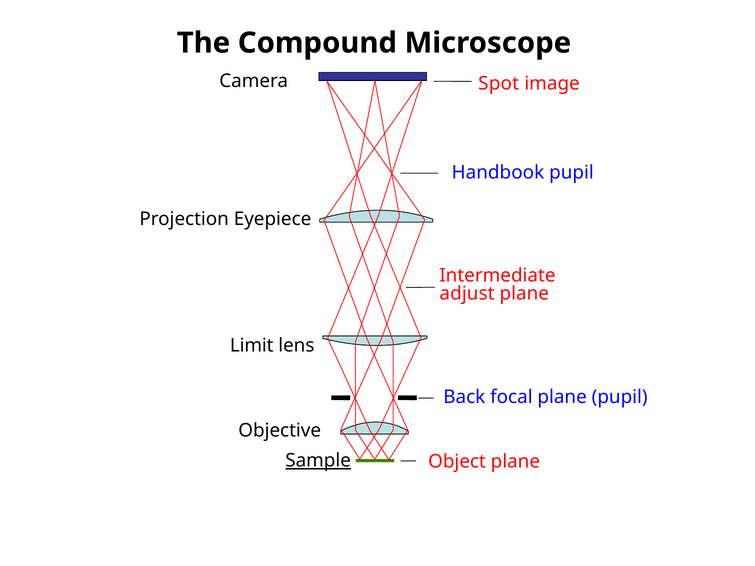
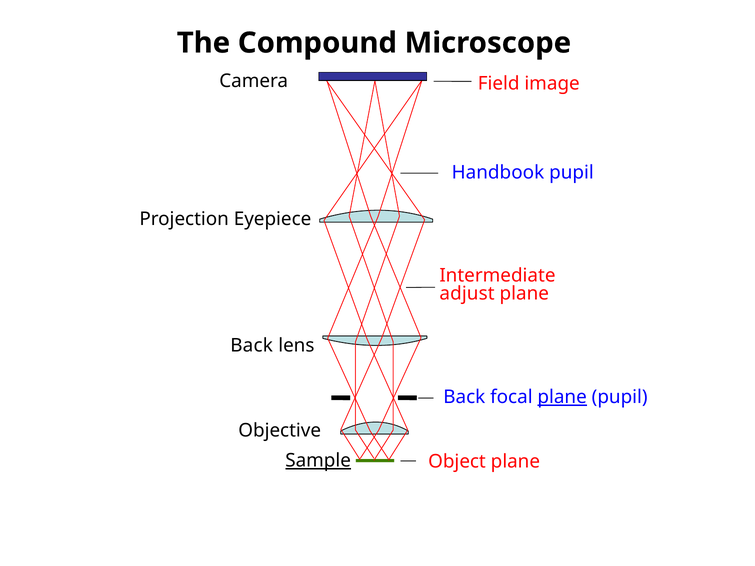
Spot: Spot -> Field
Limit at (252, 346): Limit -> Back
plane at (562, 397) underline: none -> present
